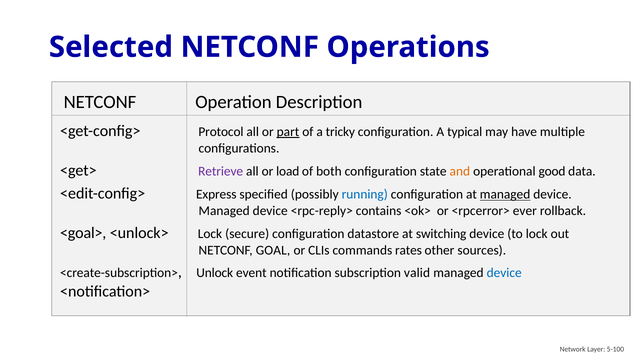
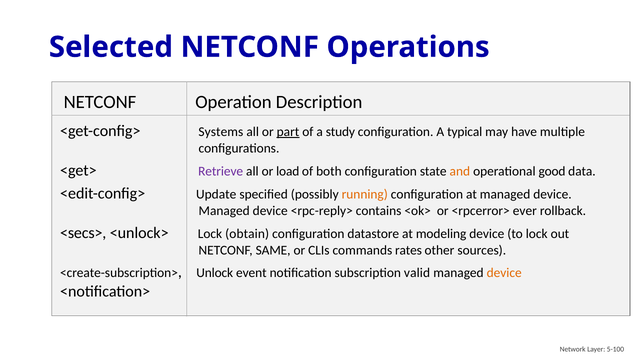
Protocol: Protocol -> Systems
tricky: tricky -> study
Express: Express -> Update
running colour: blue -> orange
managed at (505, 194) underline: present -> none
<goal>: <goal> -> <secs>
secure: secure -> obtain
switching: switching -> modeling
GOAL: GOAL -> SAME
device at (504, 273) colour: blue -> orange
